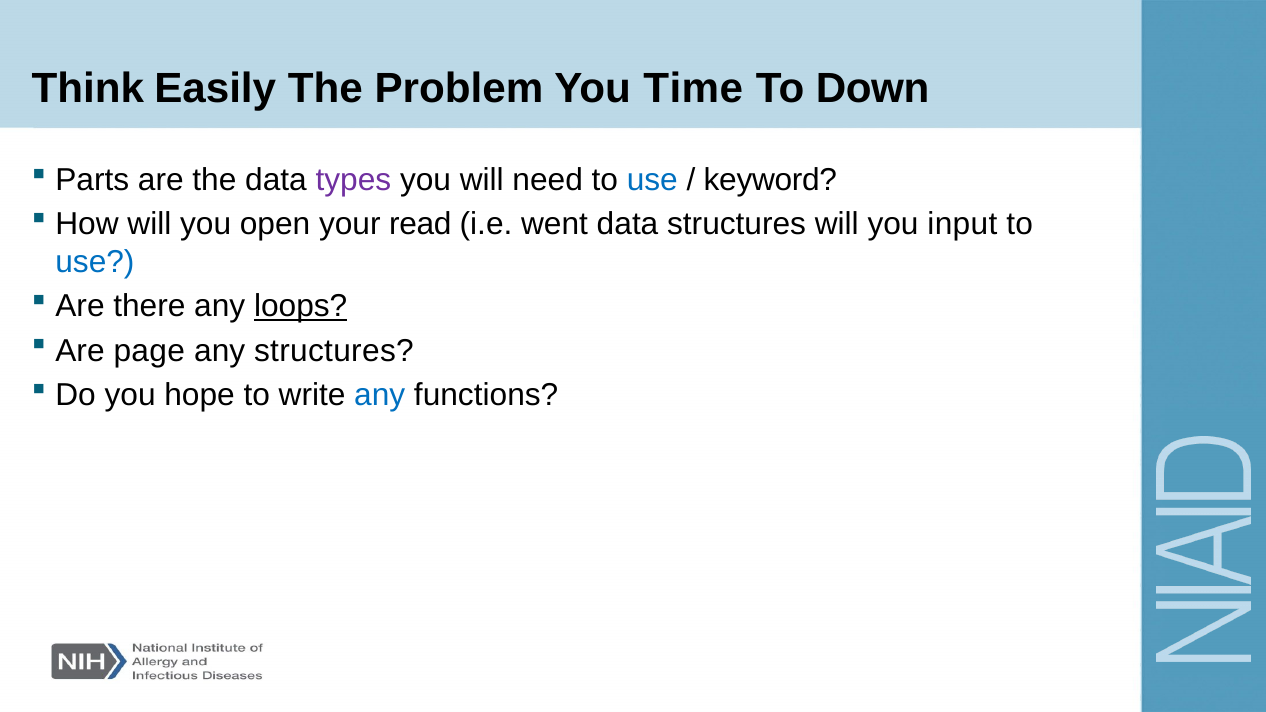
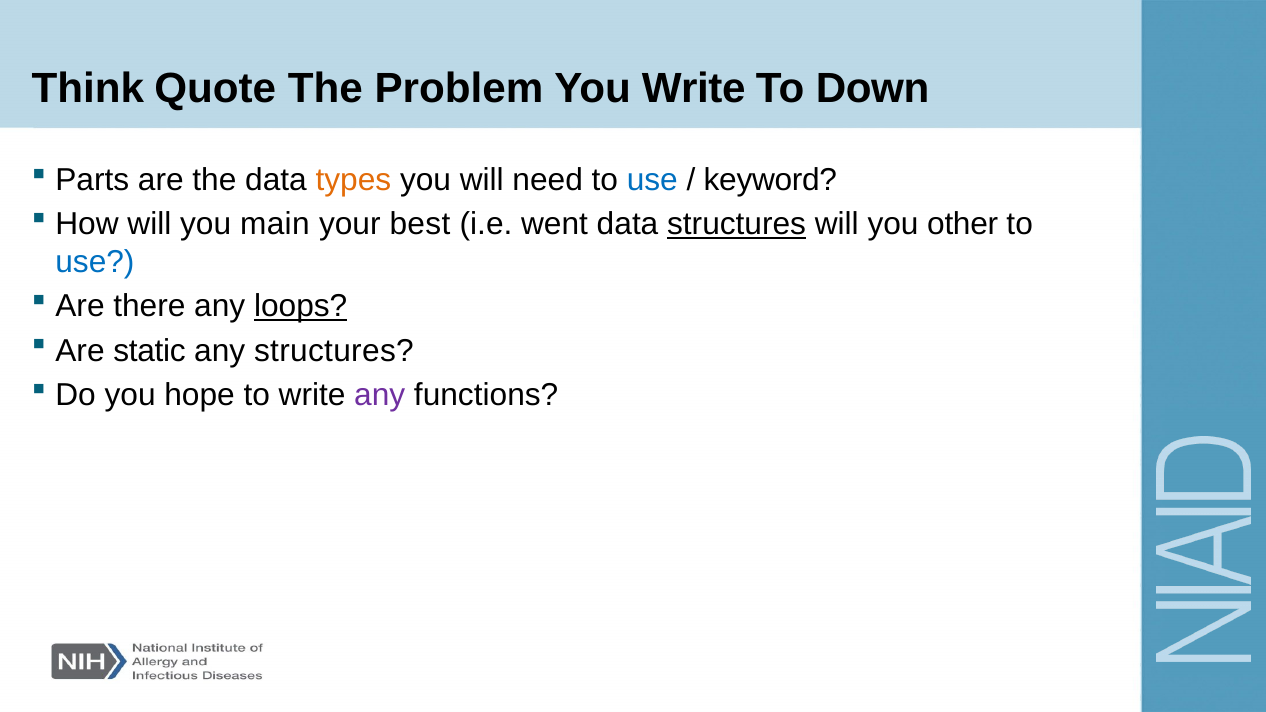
Easily: Easily -> Quote
You Time: Time -> Write
types colour: purple -> orange
open: open -> main
read: read -> best
structures at (737, 224) underline: none -> present
input: input -> other
page: page -> static
any at (380, 395) colour: blue -> purple
